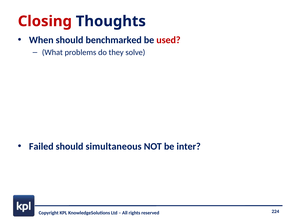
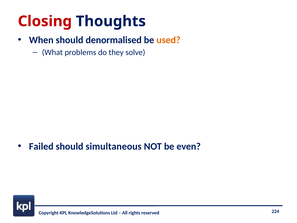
benchmarked: benchmarked -> denormalised
used colour: red -> orange
inter: inter -> even
